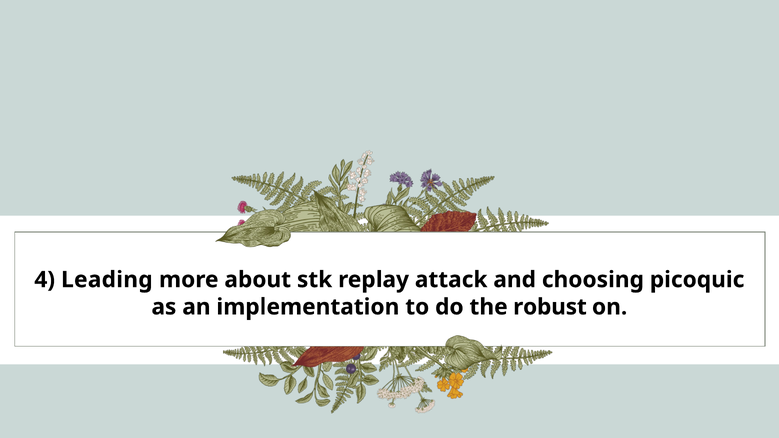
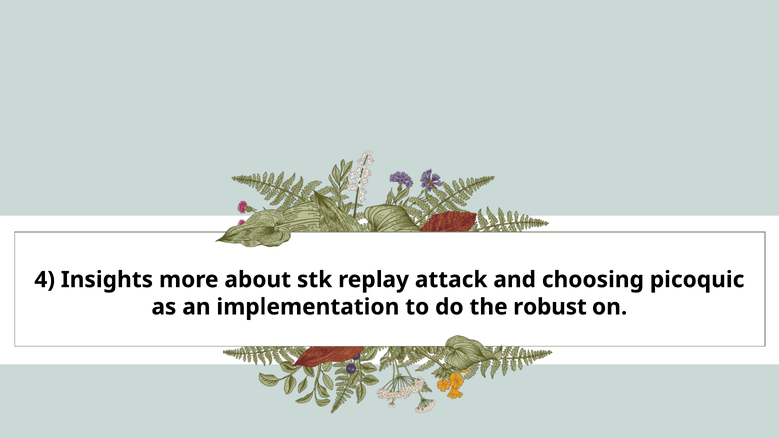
Leading: Leading -> Insights
